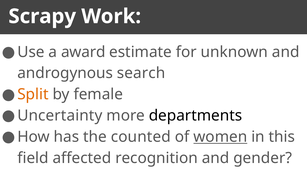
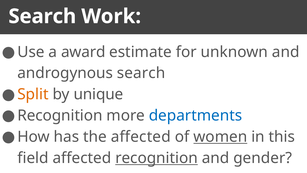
Scrapy at (42, 16): Scrapy -> Search
female: female -> unique
Uncertainty at (60, 115): Uncertainty -> Recognition
departments colour: black -> blue
the counted: counted -> affected
recognition at (157, 158) underline: none -> present
